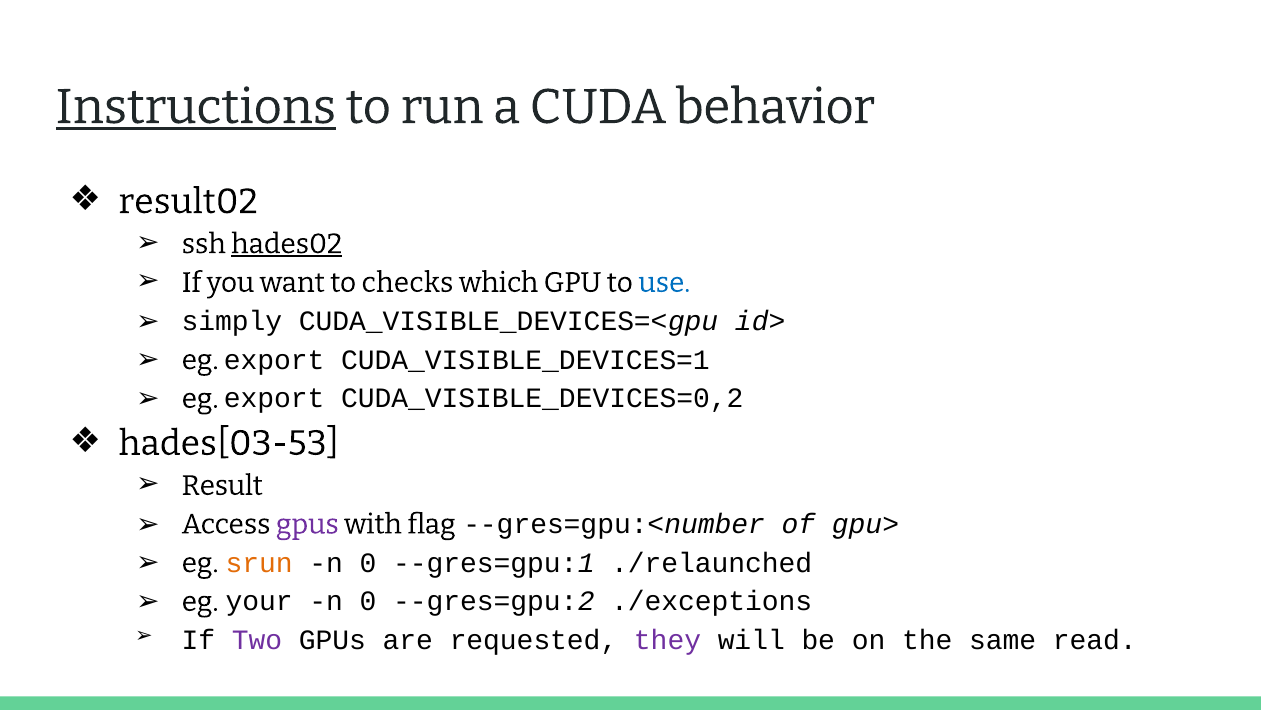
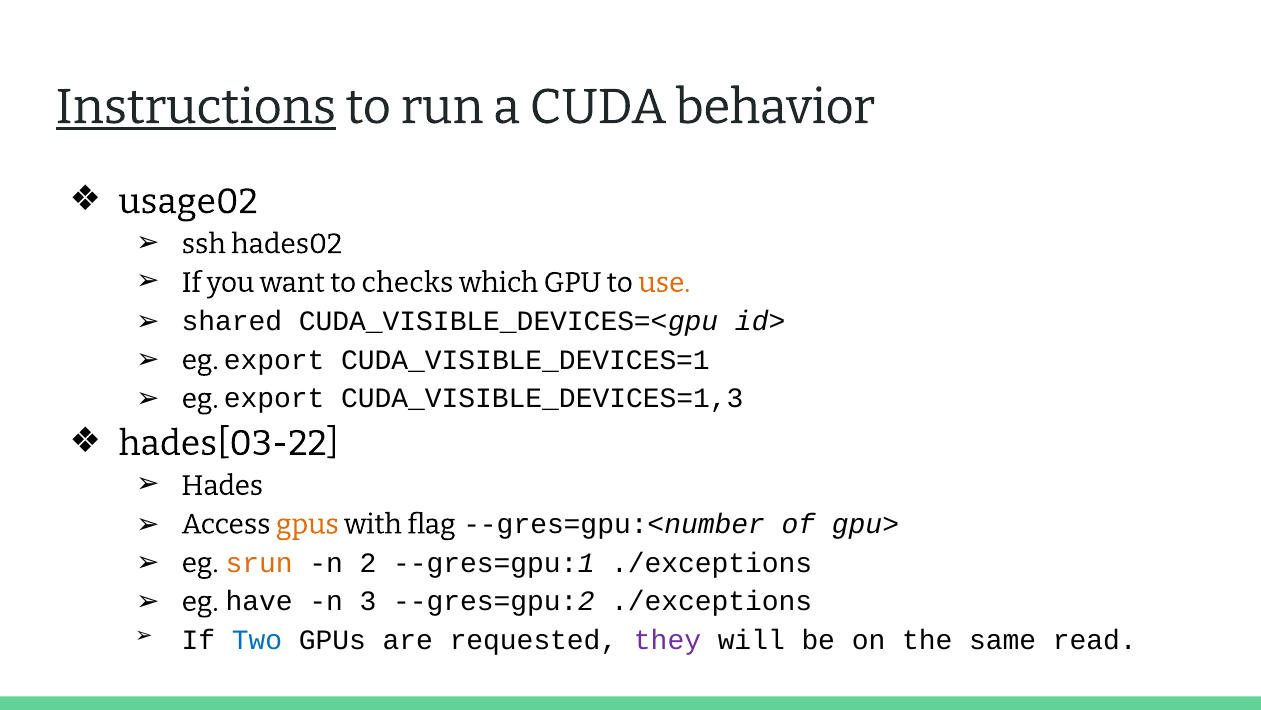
result02: result02 -> usage02
hades02 underline: present -> none
use colour: blue -> orange
simply: simply -> shared
CUDA_VISIBLE_DEVICES=0,2: CUDA_VISIBLE_DEVICES=0,2 -> CUDA_VISIBLE_DEVICES=1,3
hades[03-53: hades[03-53 -> hades[03-22
Result: Result -> Hades
gpus at (307, 524) colour: purple -> orange
0 at (368, 562): 0 -> 2
--gres=gpu:1 ./relaunched: ./relaunched -> ./exceptions
your: your -> have
0 at (368, 601): 0 -> 3
Two colour: purple -> blue
